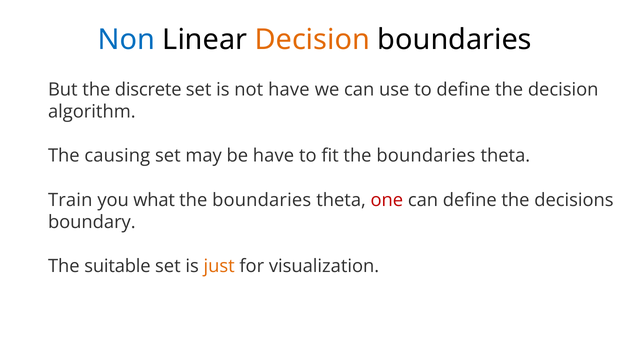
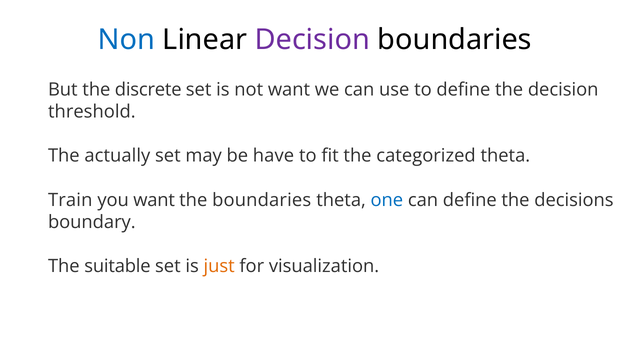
Decision at (312, 40) colour: orange -> purple
not have: have -> want
algorithm: algorithm -> threshold
causing: causing -> actually
fit the boundaries: boundaries -> categorized
you what: what -> want
one colour: red -> blue
